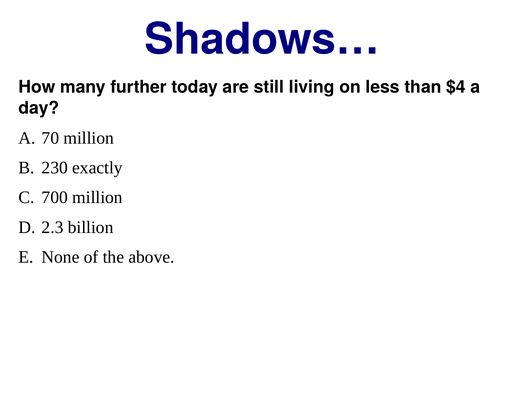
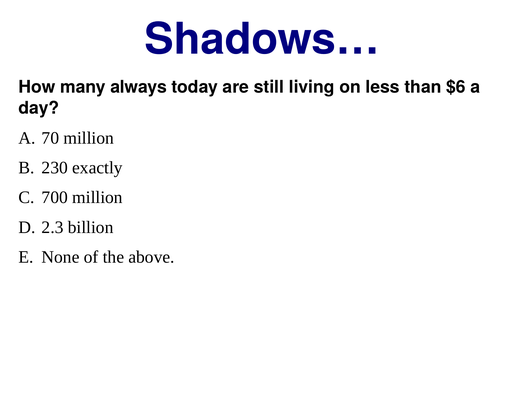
further: further -> always
$4: $4 -> $6
